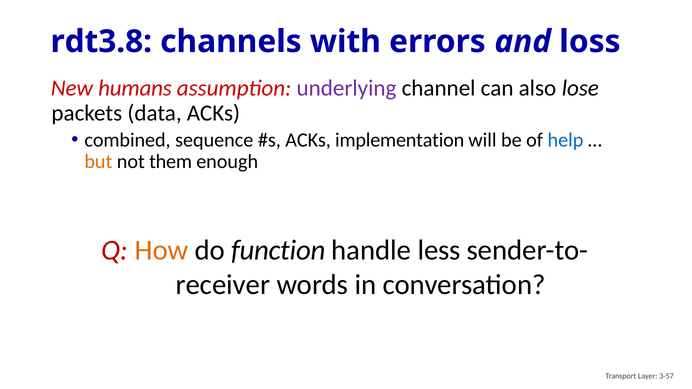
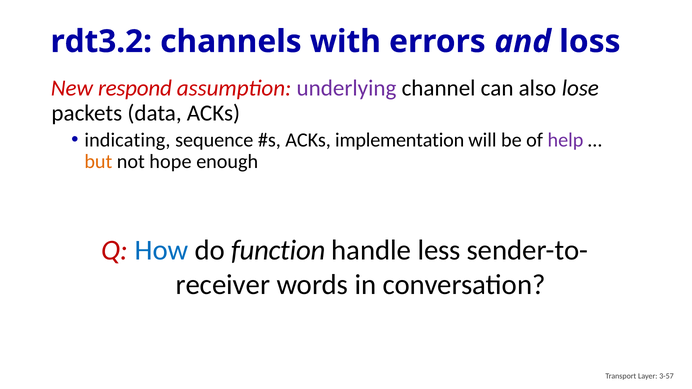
rdt3.8: rdt3.8 -> rdt3.2
humans: humans -> respond
combined: combined -> indicating
help colour: blue -> purple
them: them -> hope
How colour: orange -> blue
